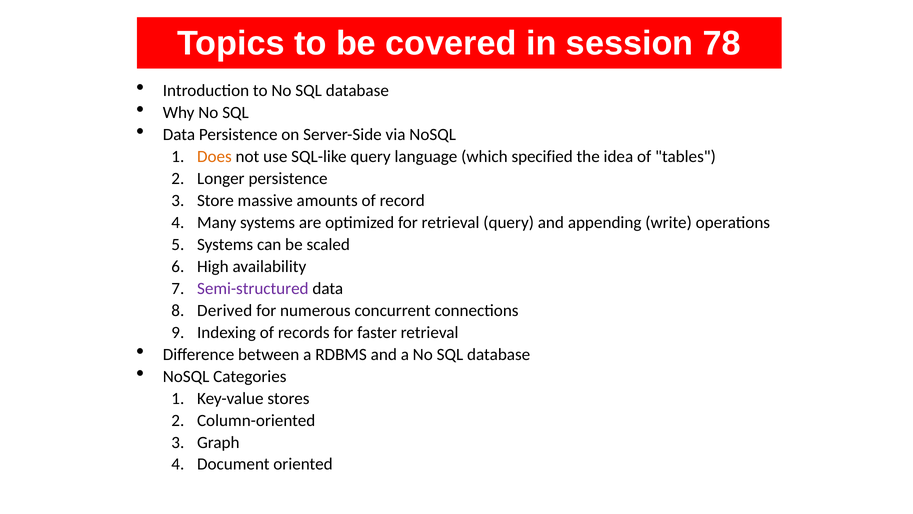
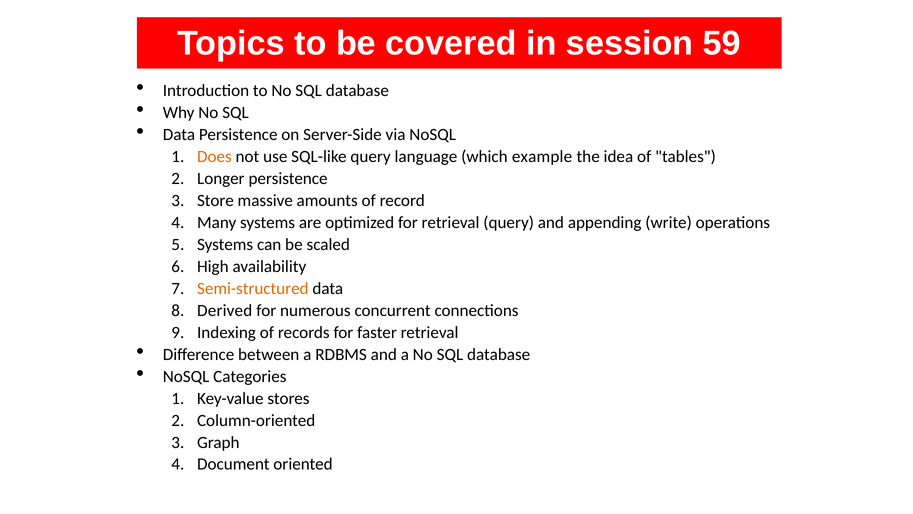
78: 78 -> 59
specified: specified -> example
Semi-structured colour: purple -> orange
